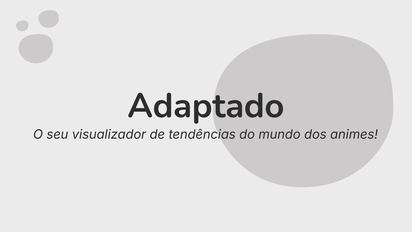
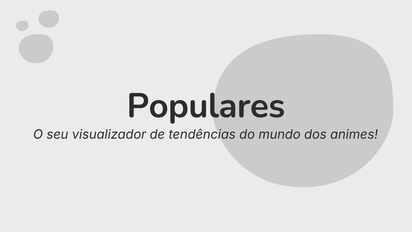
Adaptado: Adaptado -> Populares
